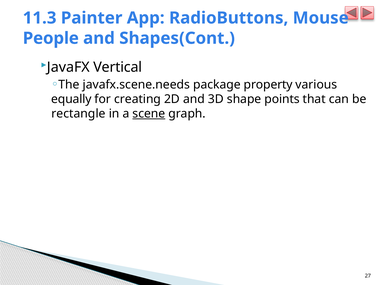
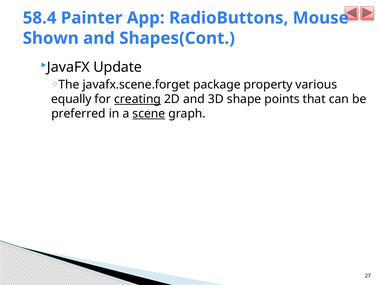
11.3: 11.3 -> 58.4
People: People -> Shown
Vertical: Vertical -> Update
javafx.scene.needs: javafx.scene.needs -> javafx.scene.forget
creating underline: none -> present
rectangle: rectangle -> preferred
